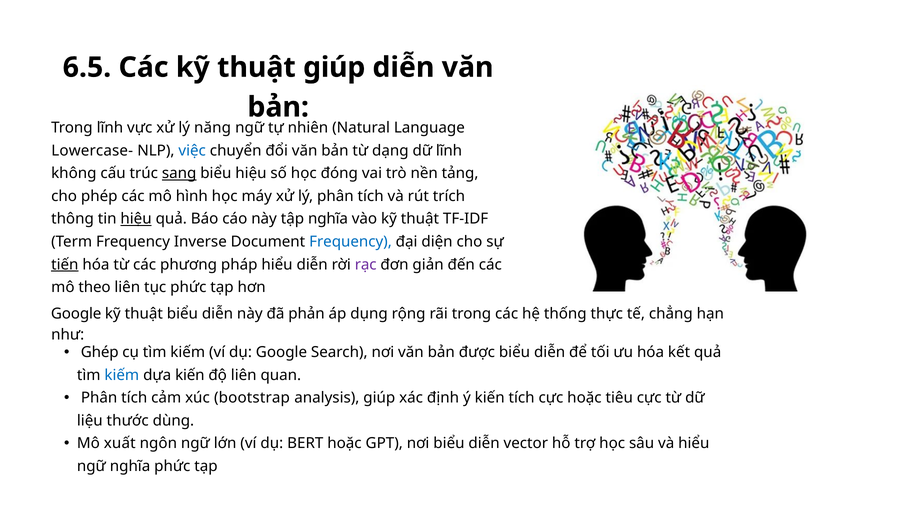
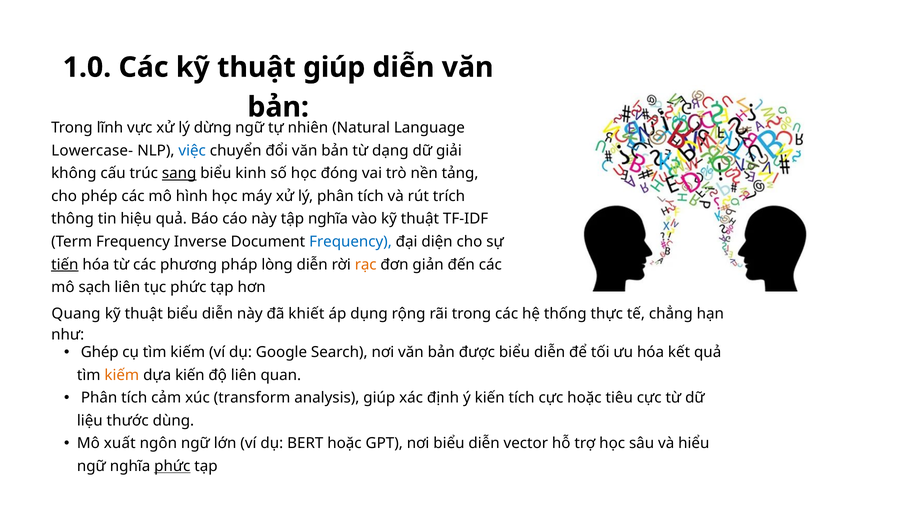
6.5: 6.5 -> 1.0
năng: năng -> dừng
dữ lĩnh: lĩnh -> giải
biểu hiệu: hiệu -> kinh
hiệu at (136, 219) underline: present -> none
pháp hiểu: hiểu -> lòng
rạc colour: purple -> orange
theo: theo -> sạch
Google at (76, 314): Google -> Quang
phản: phản -> khiết
kiếm at (122, 375) colour: blue -> orange
bootstrap: bootstrap -> transform
phức at (172, 466) underline: none -> present
